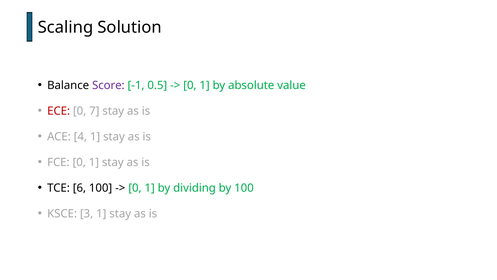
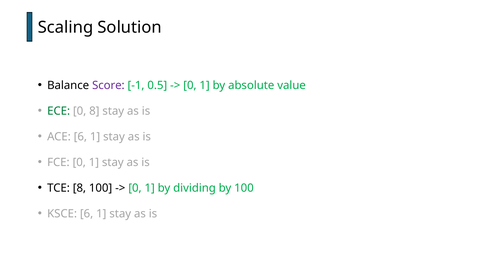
ECE colour: red -> green
0 7: 7 -> 8
ACE 4: 4 -> 6
TCE 6: 6 -> 8
KSCE 3: 3 -> 6
